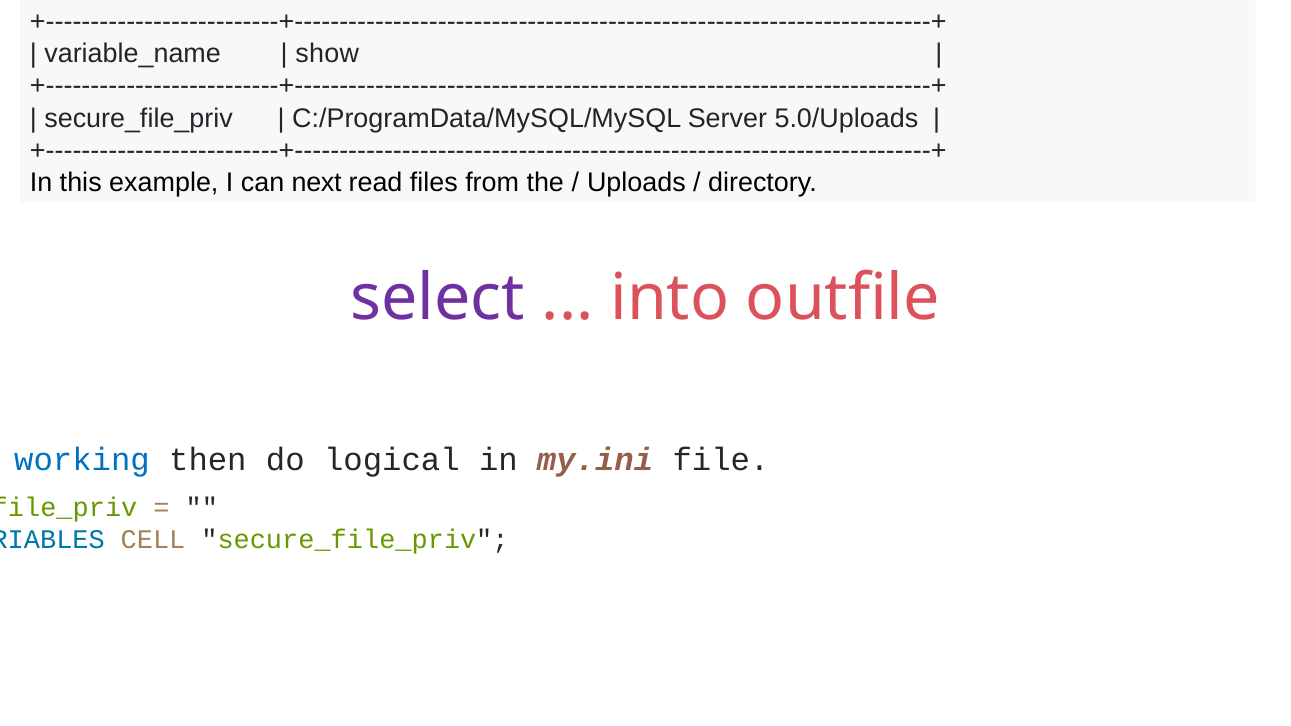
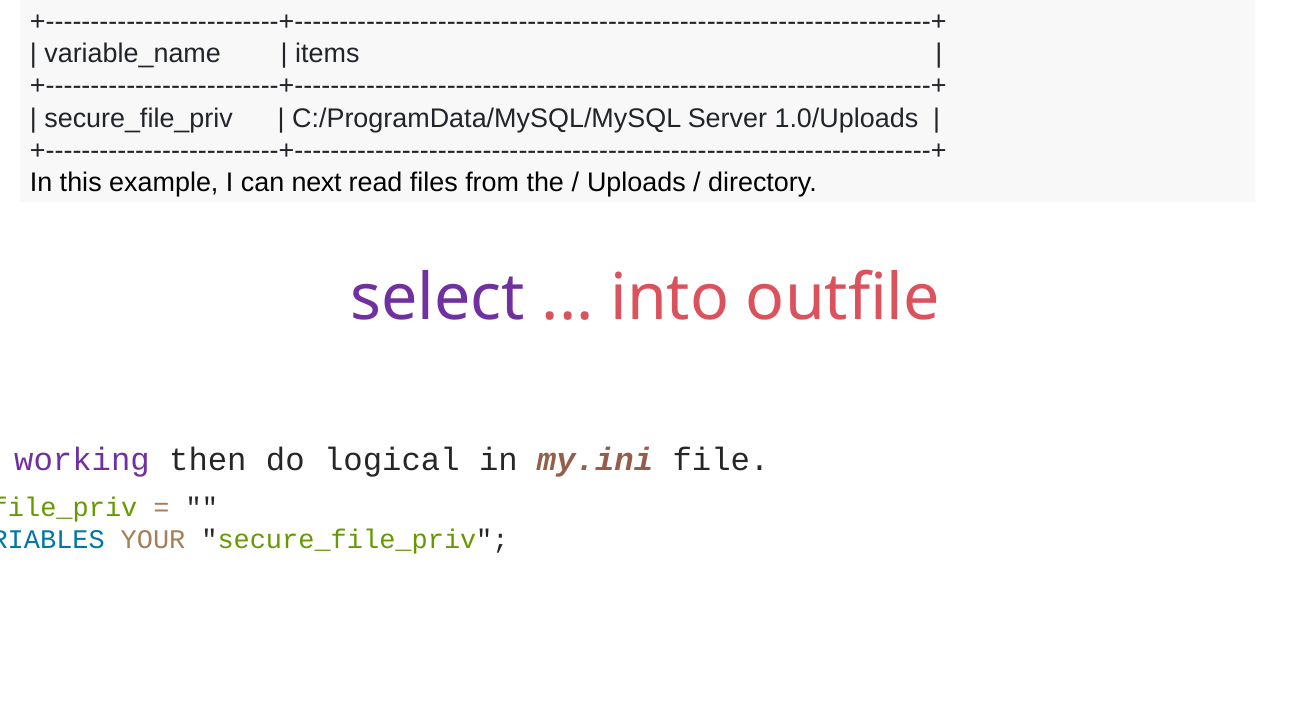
show at (327, 54): show -> items
5.0/Uploads: 5.0/Uploads -> 1.0/Uploads
working colour: blue -> purple
CELL: CELL -> YOUR
